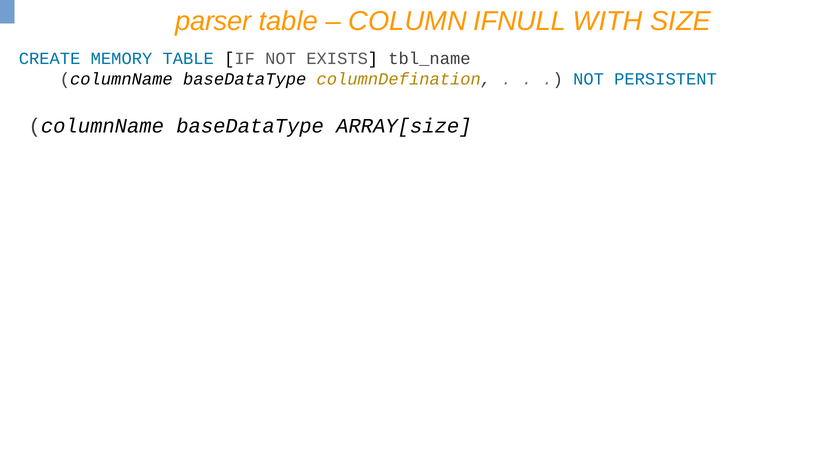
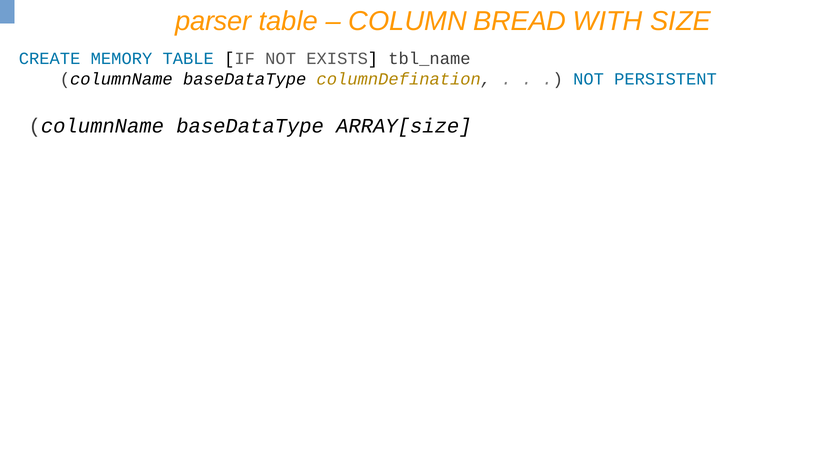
IFNULL: IFNULL -> BREAD
